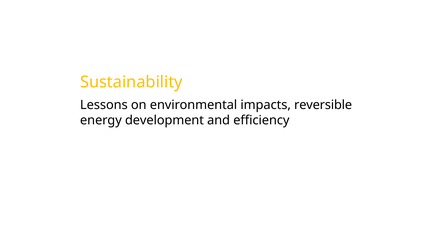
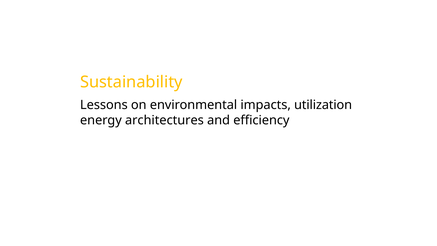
reversible: reversible -> utilization
development: development -> architectures
